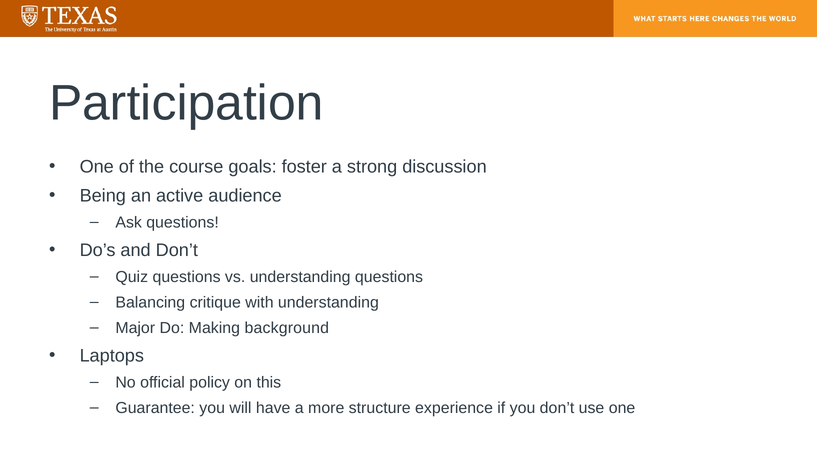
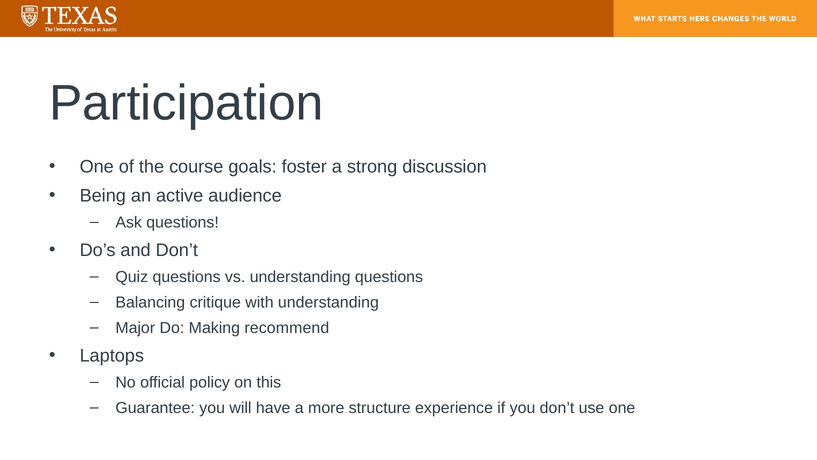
background: background -> recommend
